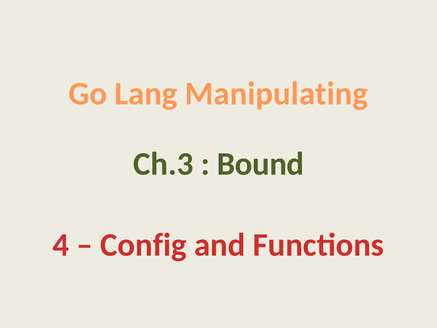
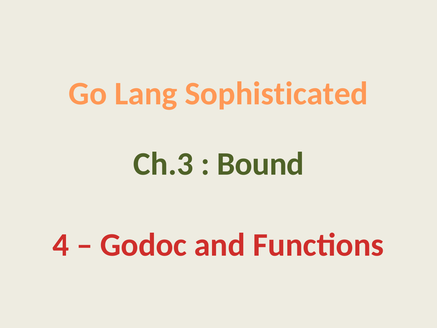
Manipulating: Manipulating -> Sophisticated
Config: Config -> Godoc
